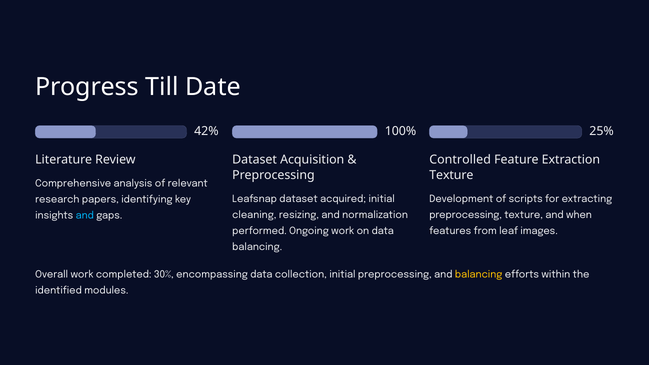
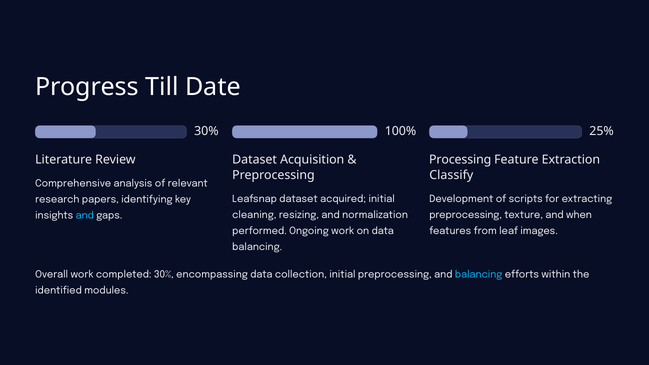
42% at (206, 131): 42% -> 30%
Controlled: Controlled -> Processing
Texture at (451, 175): Texture -> Classify
balancing at (479, 275) colour: yellow -> light blue
